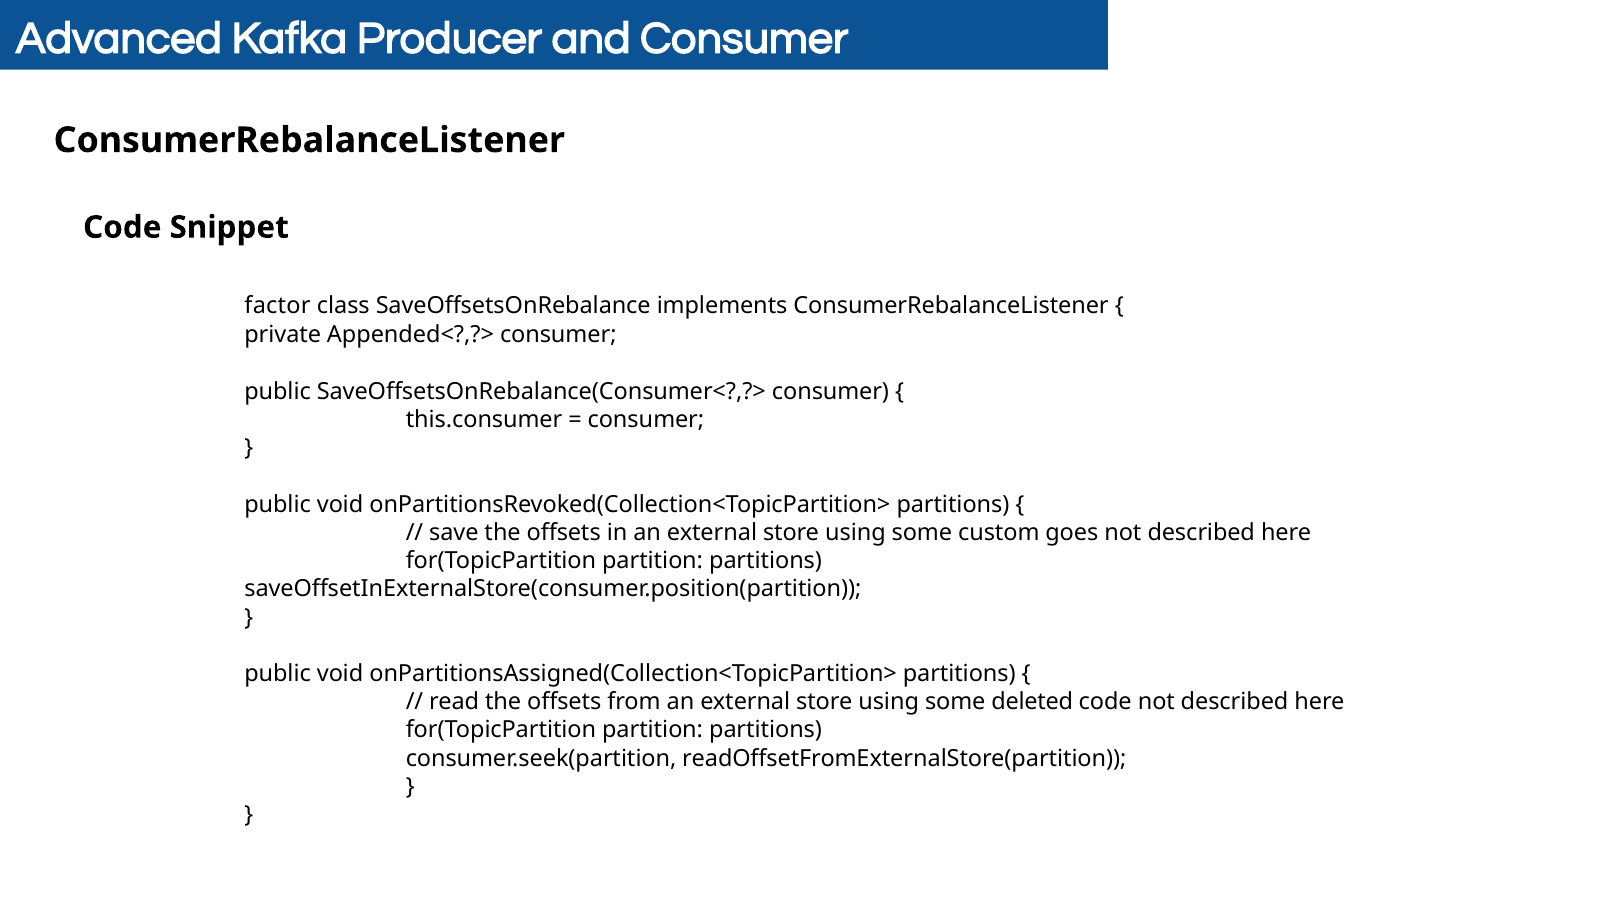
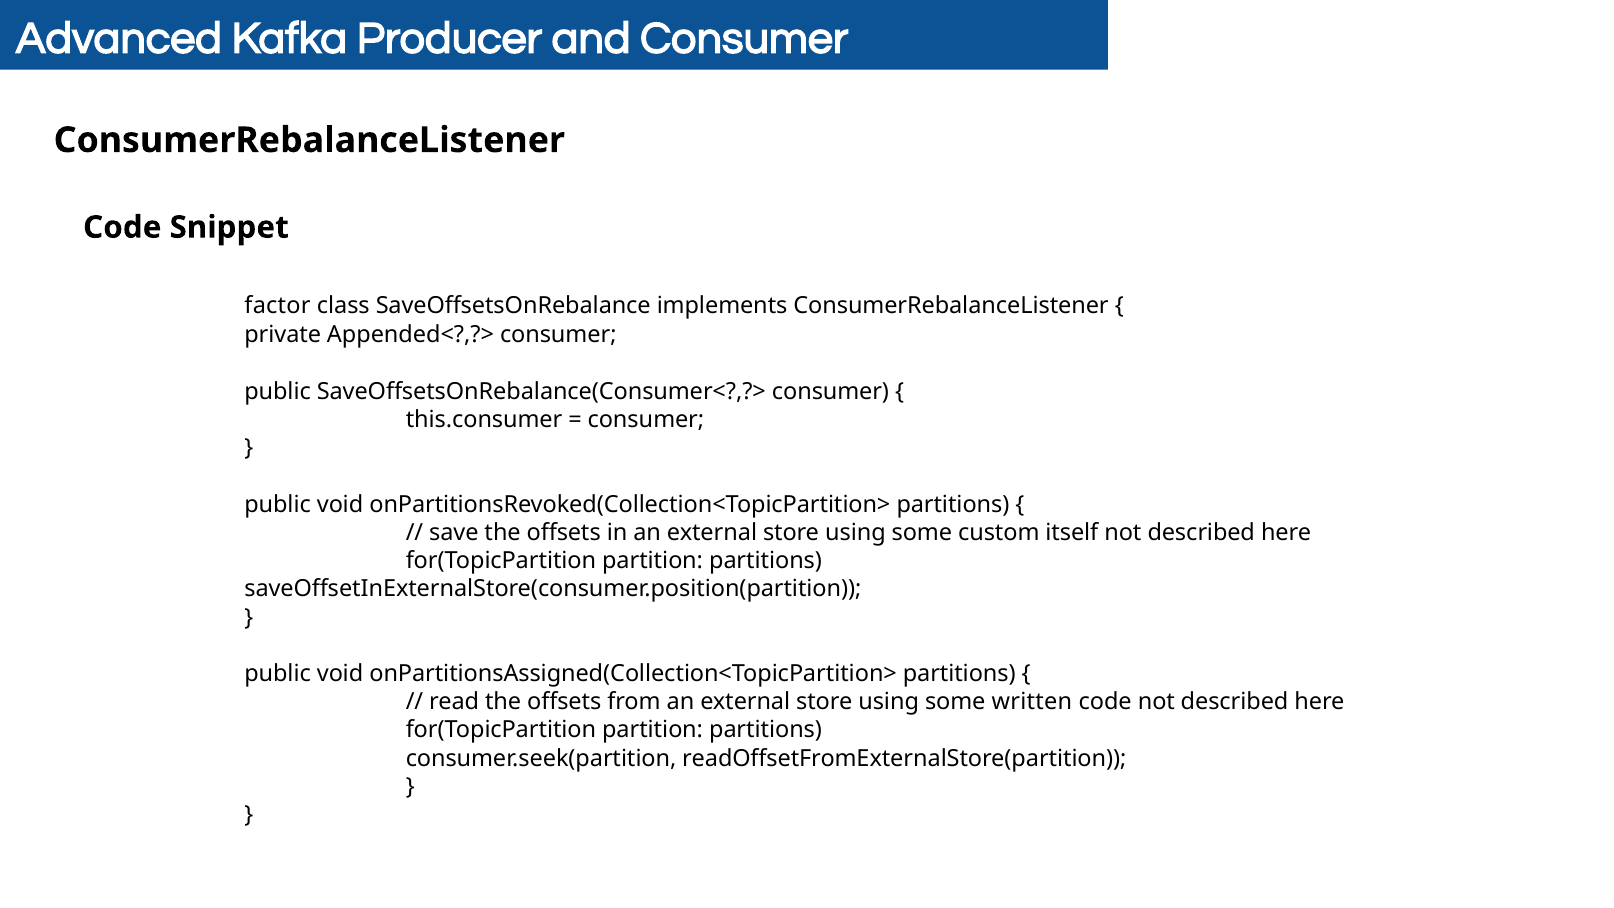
goes: goes -> itself
deleted: deleted -> written
